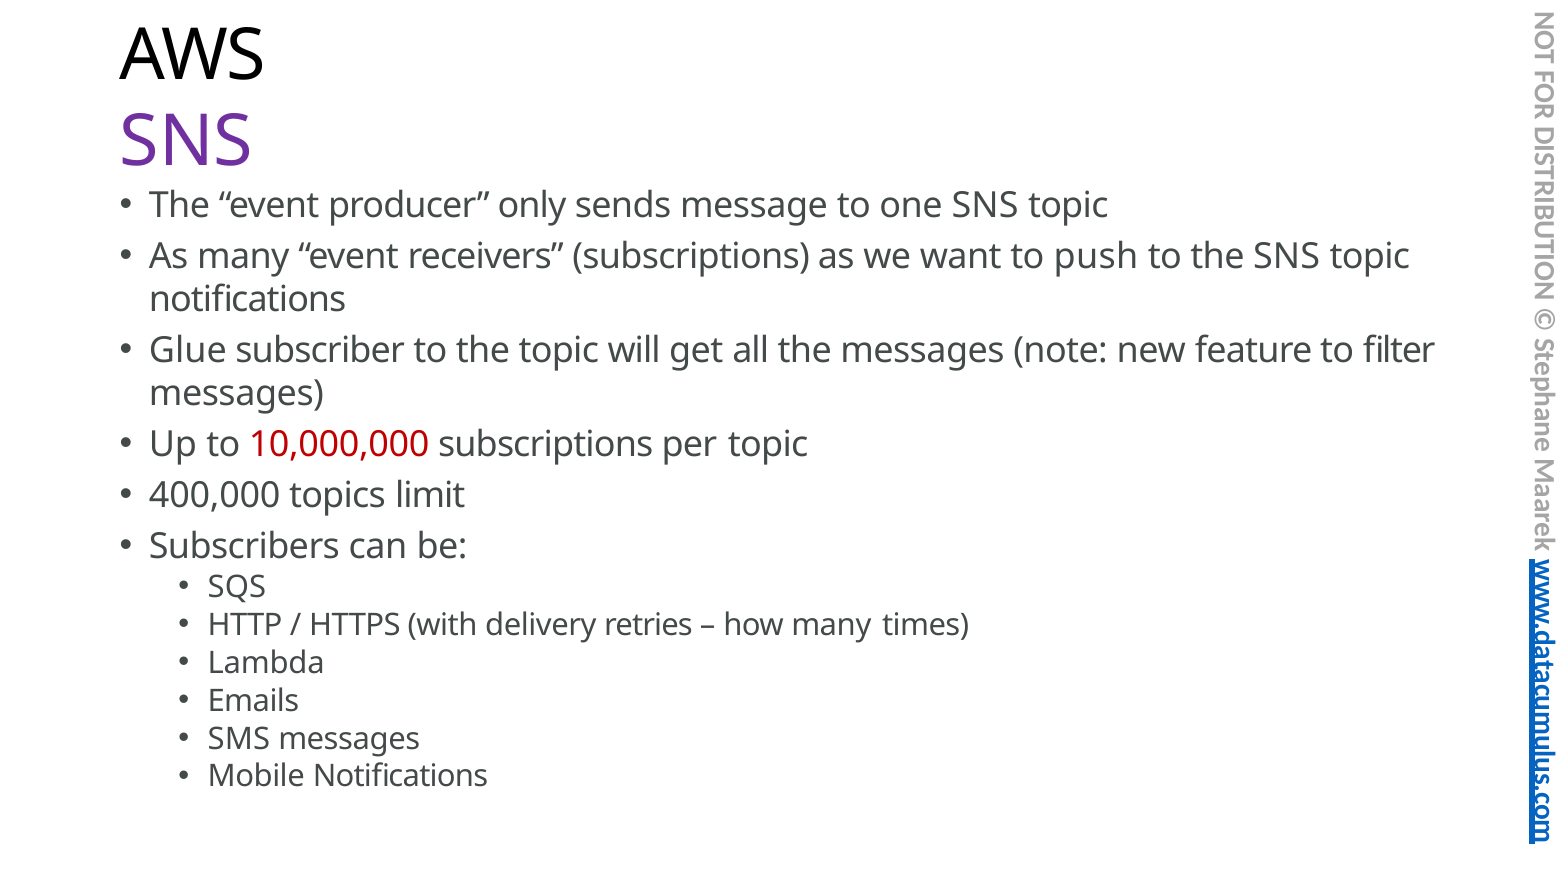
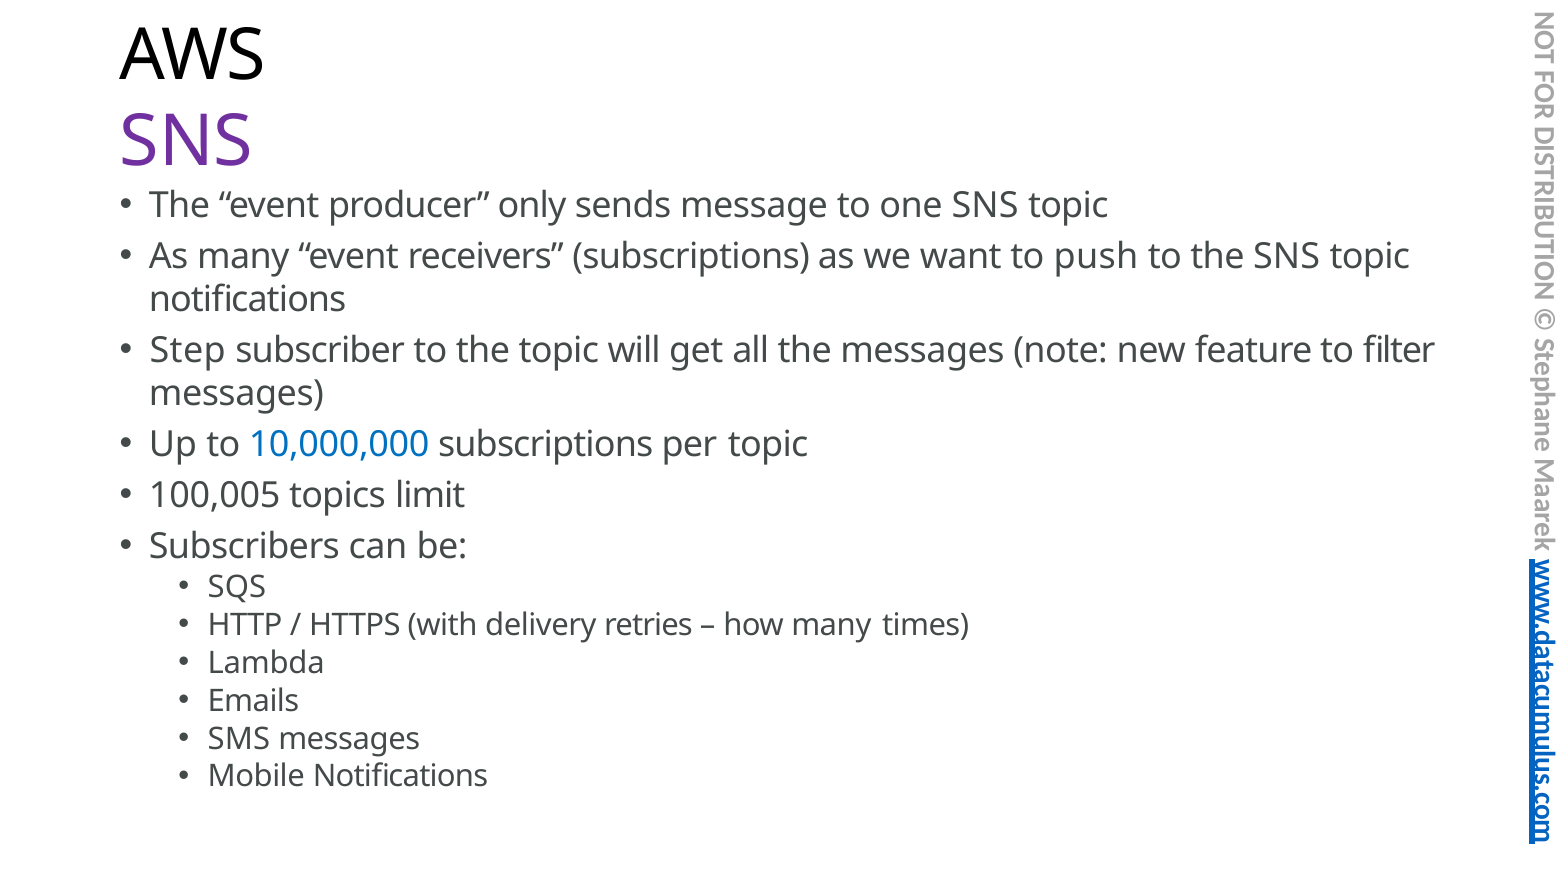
Glue: Glue -> Step
10,000,000 colour: red -> blue
400,000: 400,000 -> 100,005
